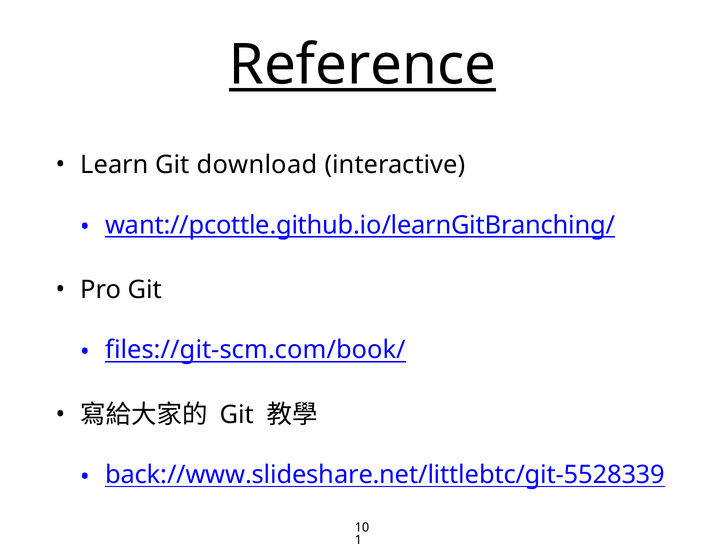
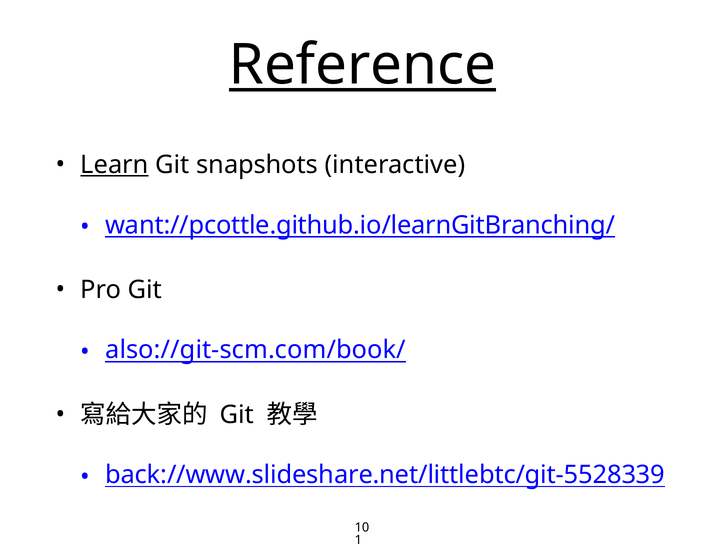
Learn underline: none -> present
download: download -> snapshots
files://git-scm.com/book/: files://git-scm.com/book/ -> also://git-scm.com/book/
